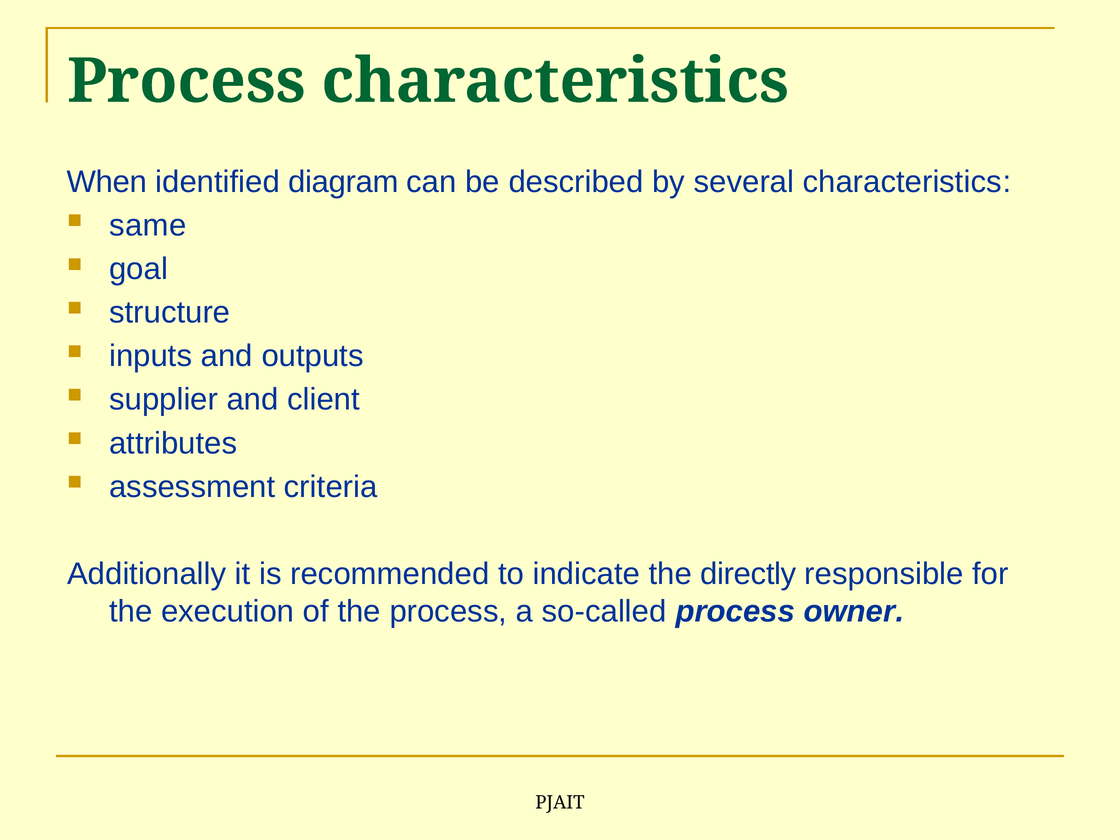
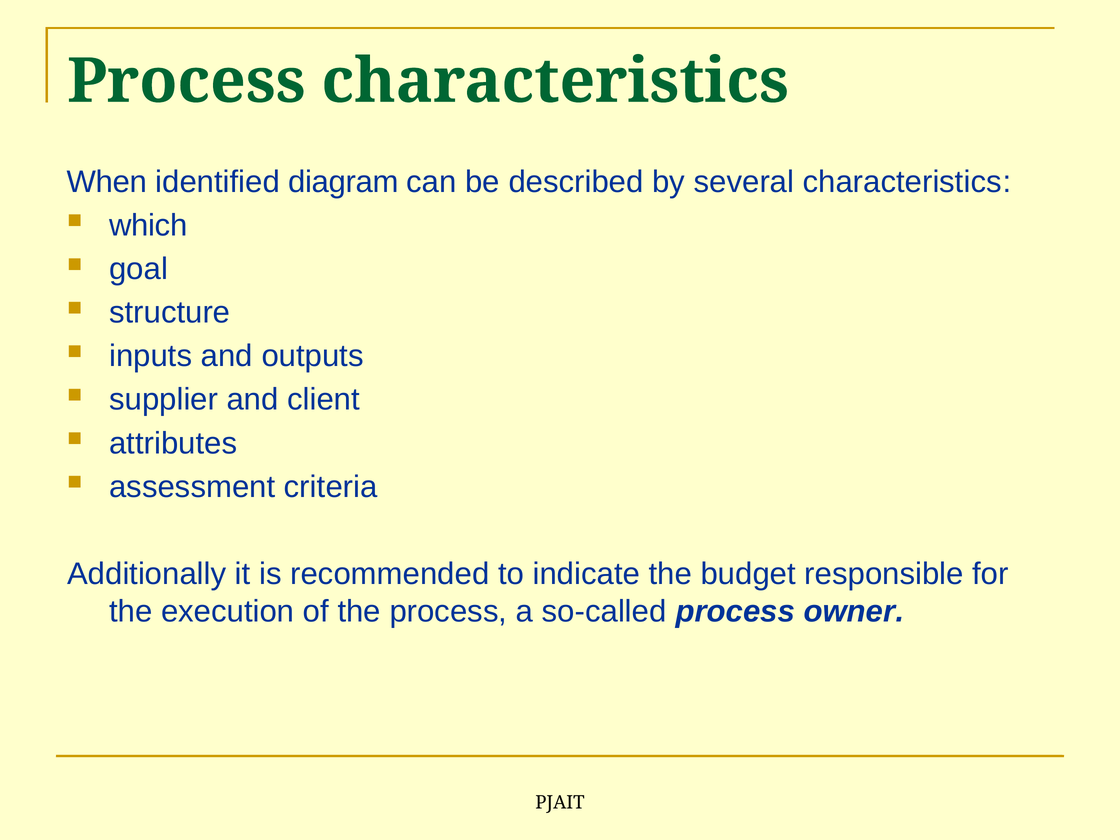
same: same -> which
directly: directly -> budget
